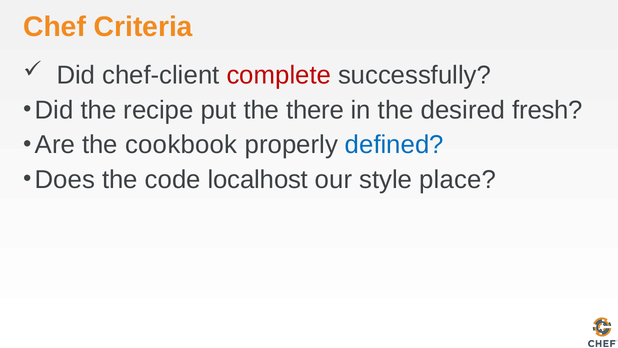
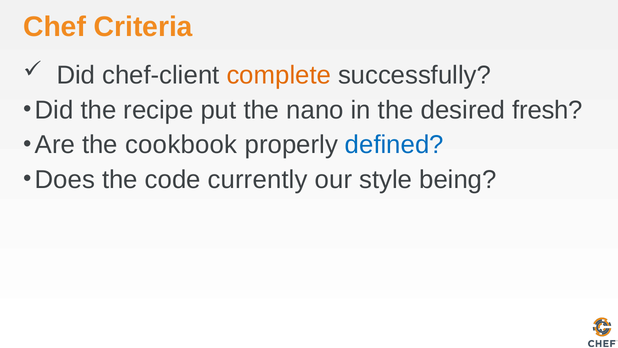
complete colour: red -> orange
there: there -> nano
localhost: localhost -> currently
place: place -> being
